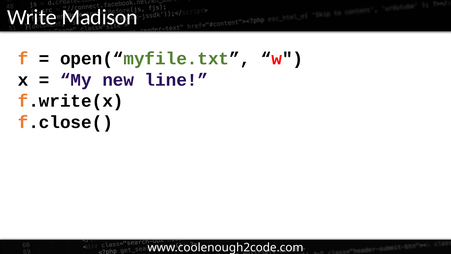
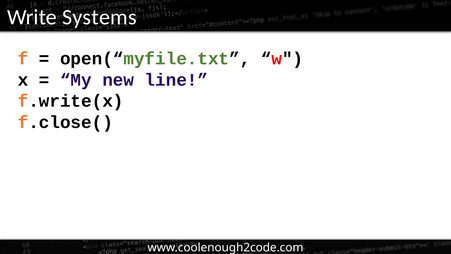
Madison: Madison -> Systems
